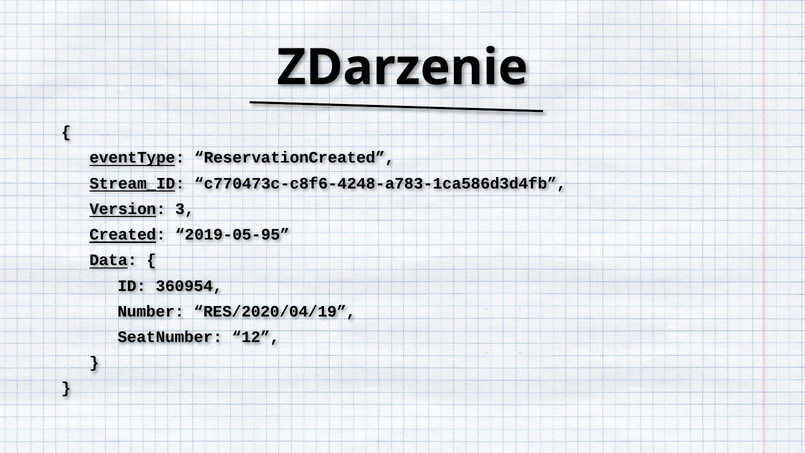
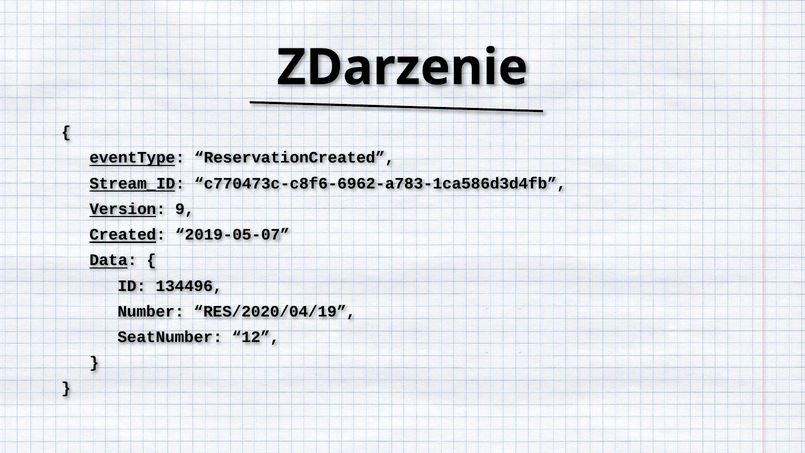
c770473c-c8f6-4248-a783-1ca586d3d4fb: c770473c-c8f6-4248-a783-1ca586d3d4fb -> c770473c-c8f6-6962-a783-1ca586d3d4fb
3: 3 -> 9
2019-05-95: 2019-05-95 -> 2019-05-07
360954: 360954 -> 134496
